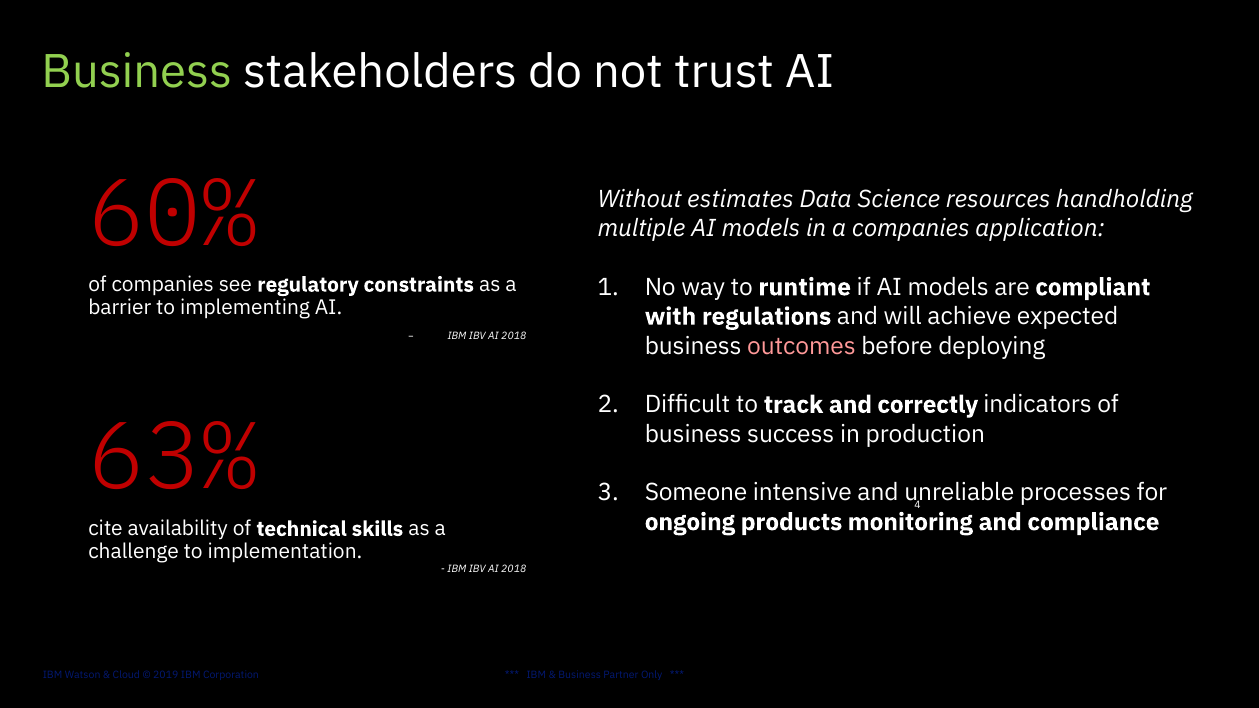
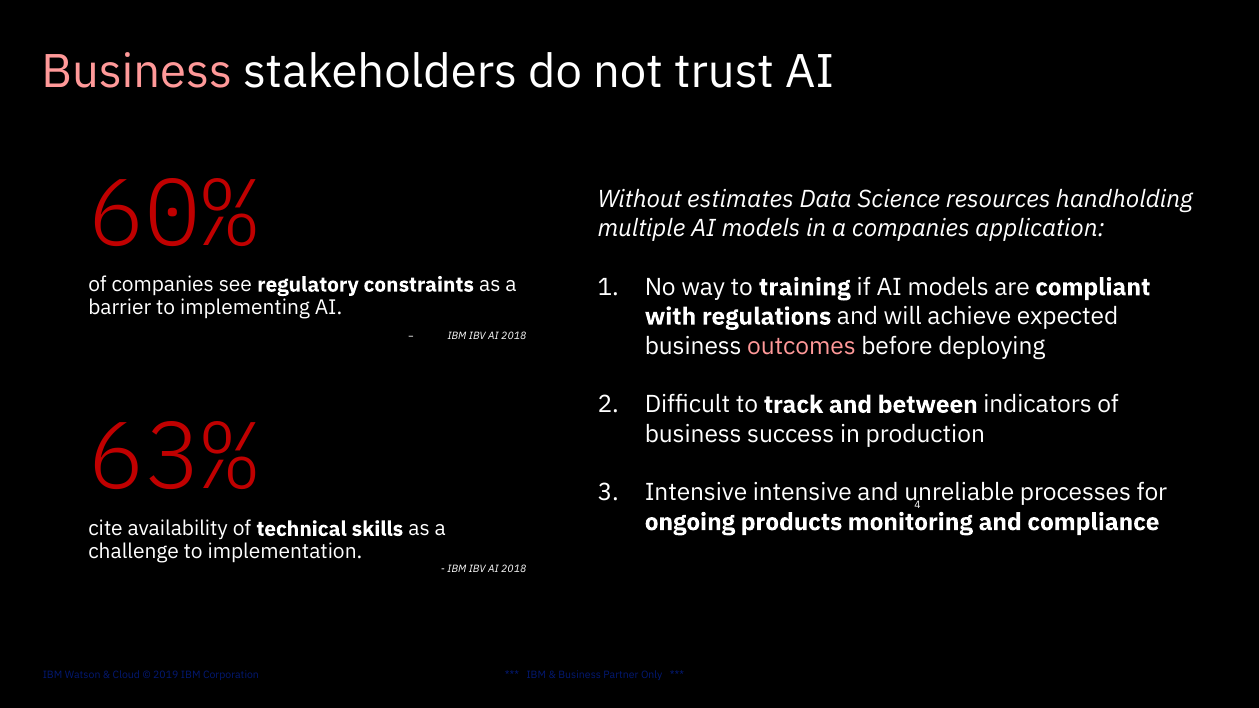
Business at (137, 72) colour: light green -> pink
runtime: runtime -> training
correctly: correctly -> between
Someone at (696, 493): Someone -> Intensive
